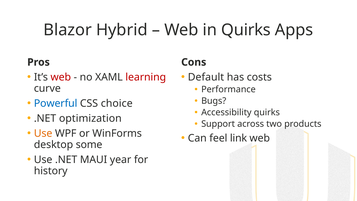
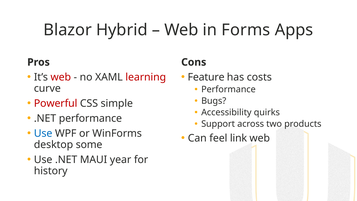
in Quirks: Quirks -> Forms
Default: Default -> Feature
Powerful colour: blue -> red
choice: choice -> simple
.NET optimization: optimization -> performance
Use at (43, 133) colour: orange -> blue
